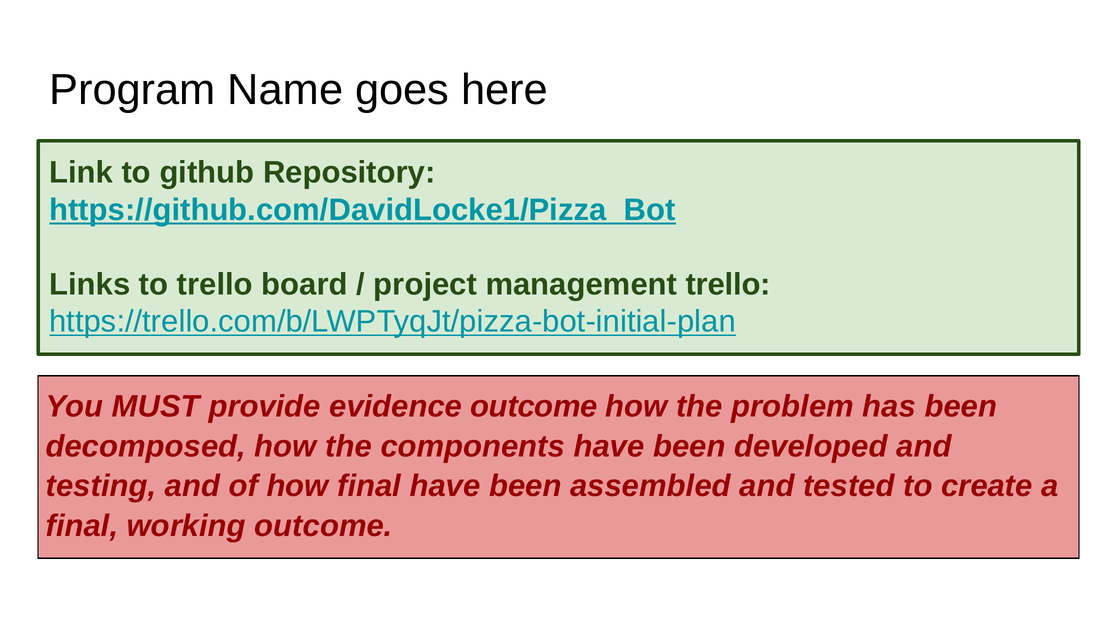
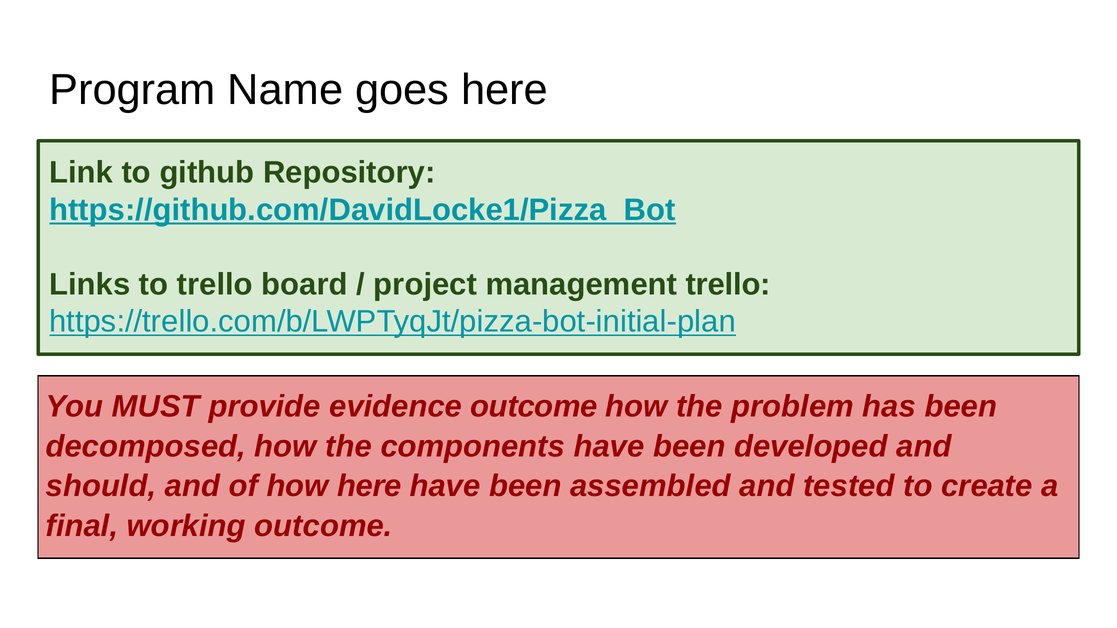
testing: testing -> should
how final: final -> here
